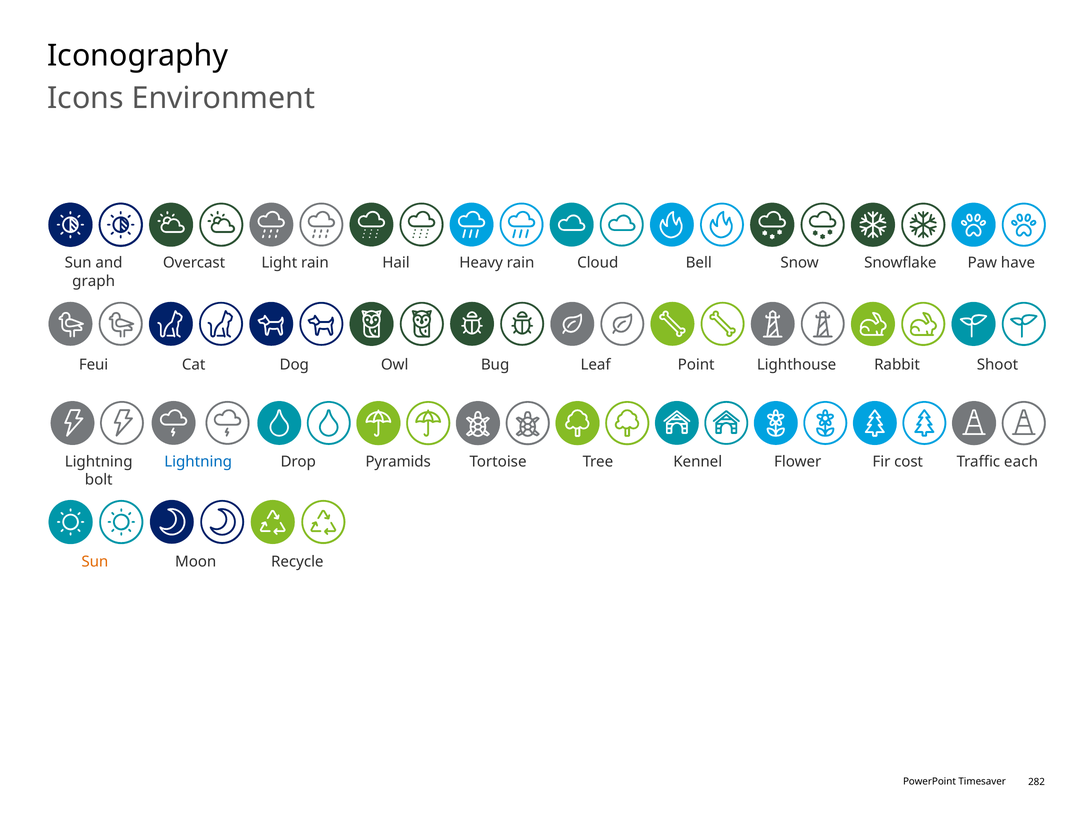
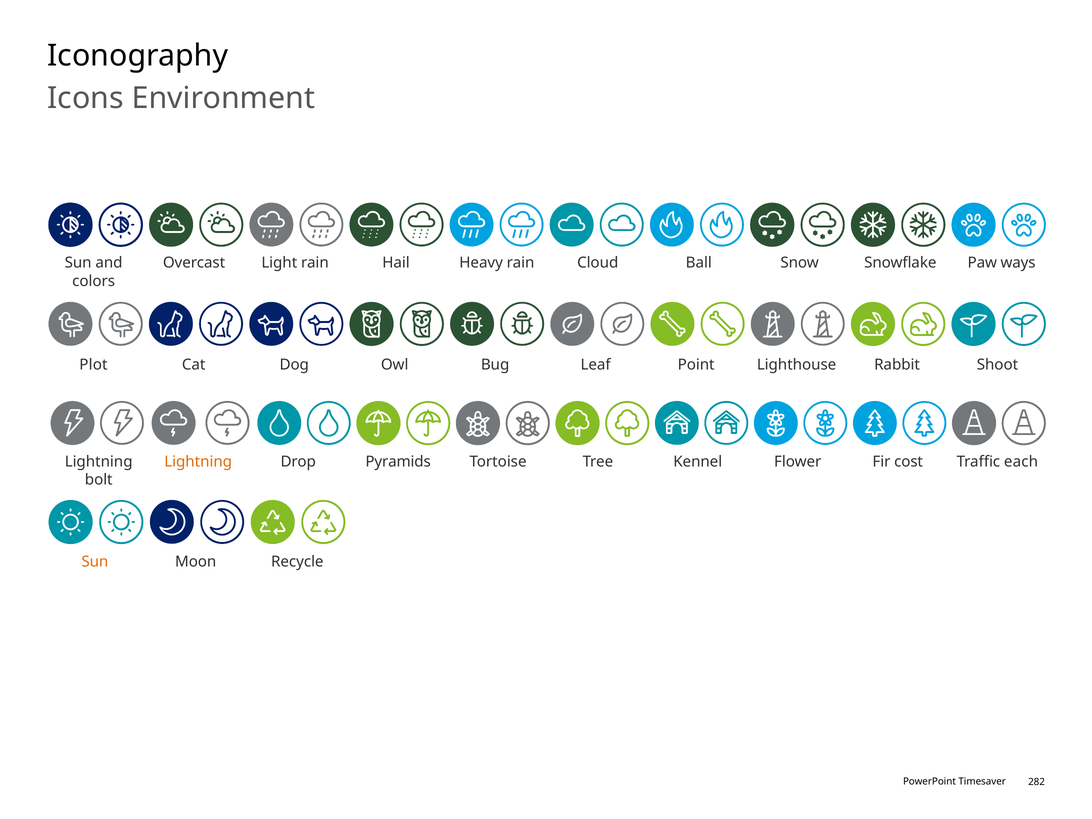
Bell: Bell -> Ball
have: have -> ways
graph: graph -> colors
Feui: Feui -> Plot
Lightning at (198, 462) colour: blue -> orange
